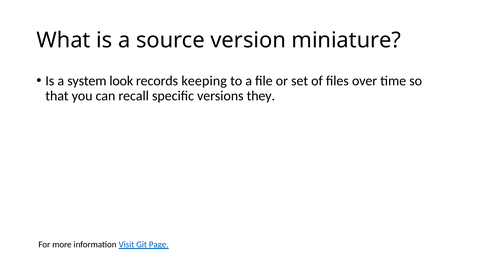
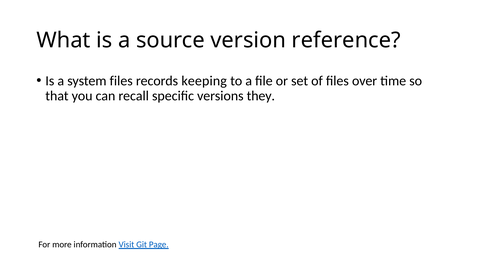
miniature: miniature -> reference
system look: look -> files
